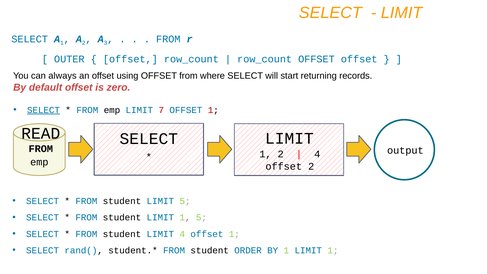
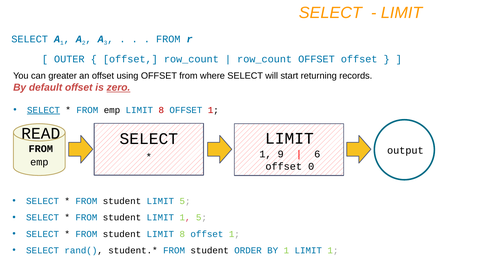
always: always -> greater
zero underline: none -> present
emp LIMIT 7: 7 -> 8
1 2: 2 -> 9
4 at (317, 154): 4 -> 6
offset 2: 2 -> 0
student LIMIT 4: 4 -> 8
